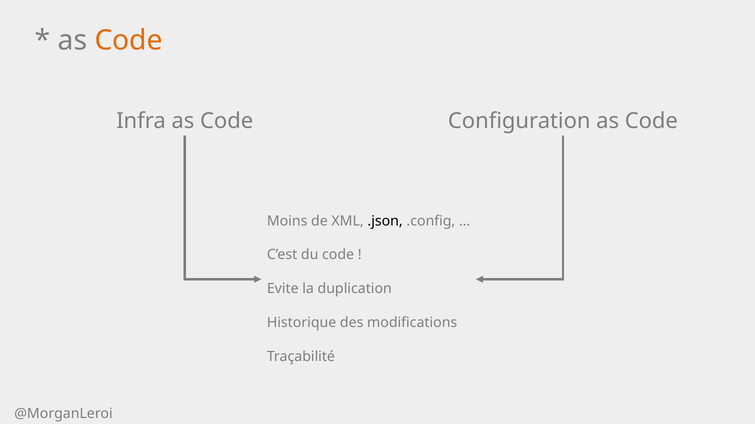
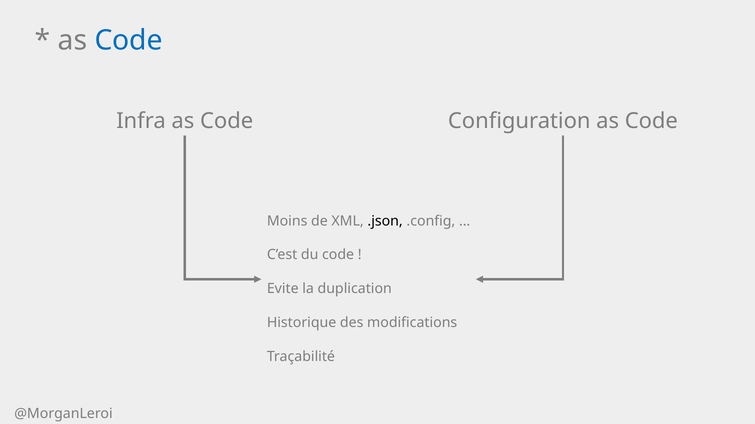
Code at (129, 41) colour: orange -> blue
